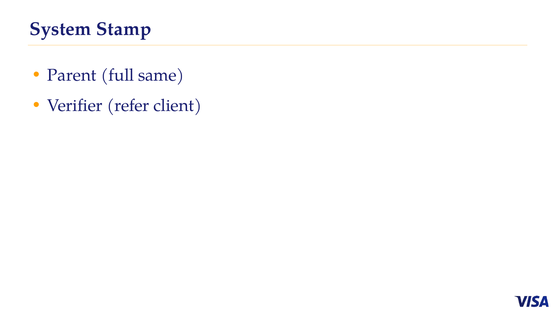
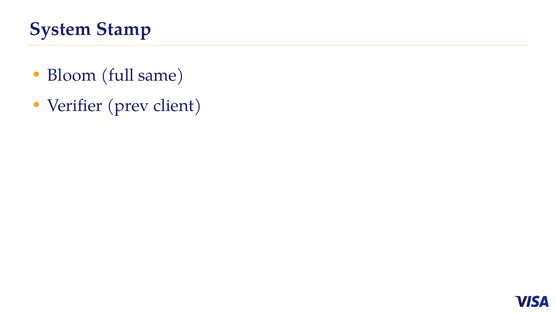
Parent: Parent -> Bloom
refer: refer -> prev
